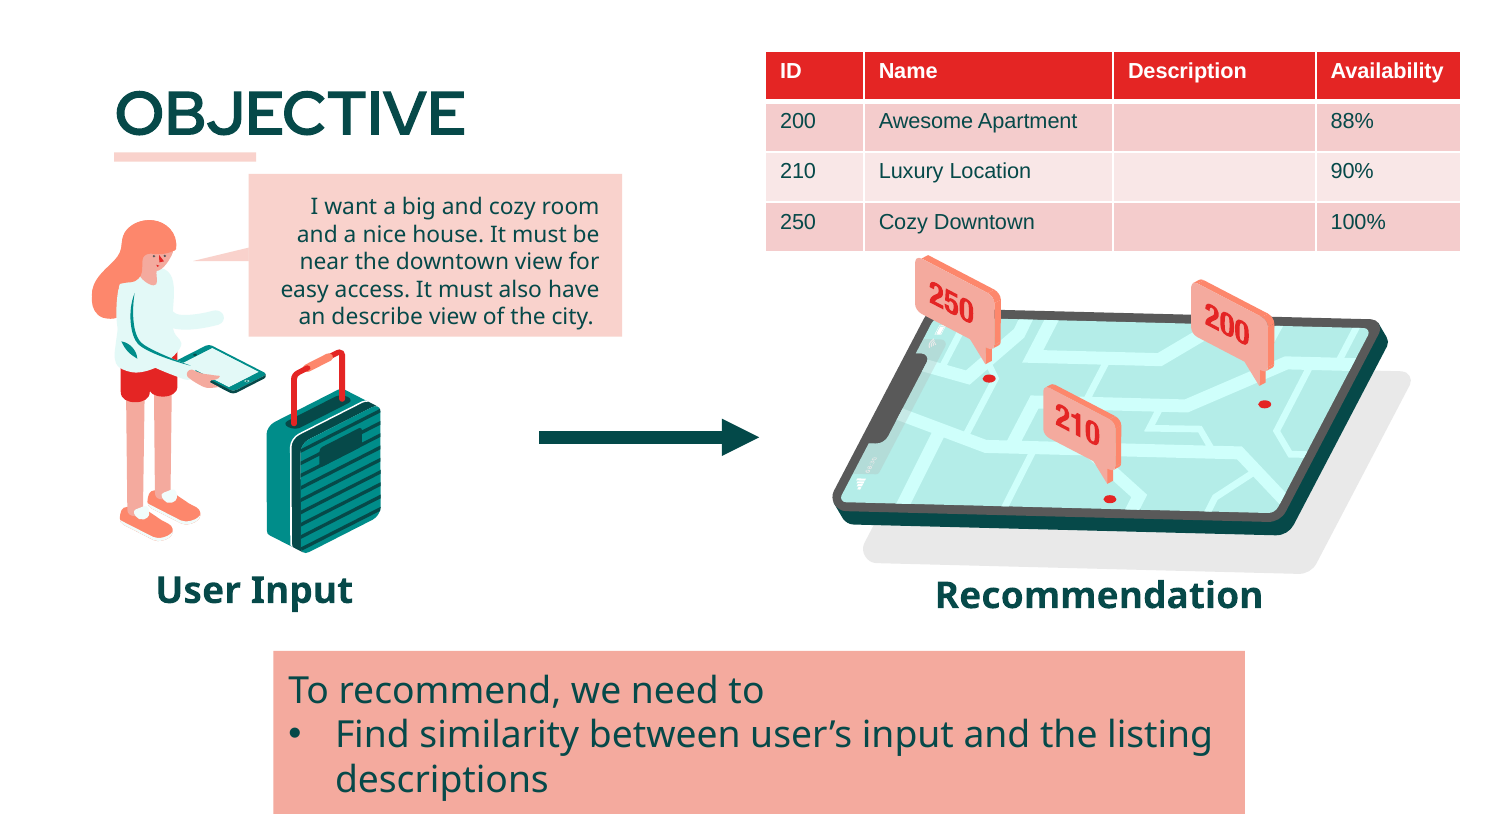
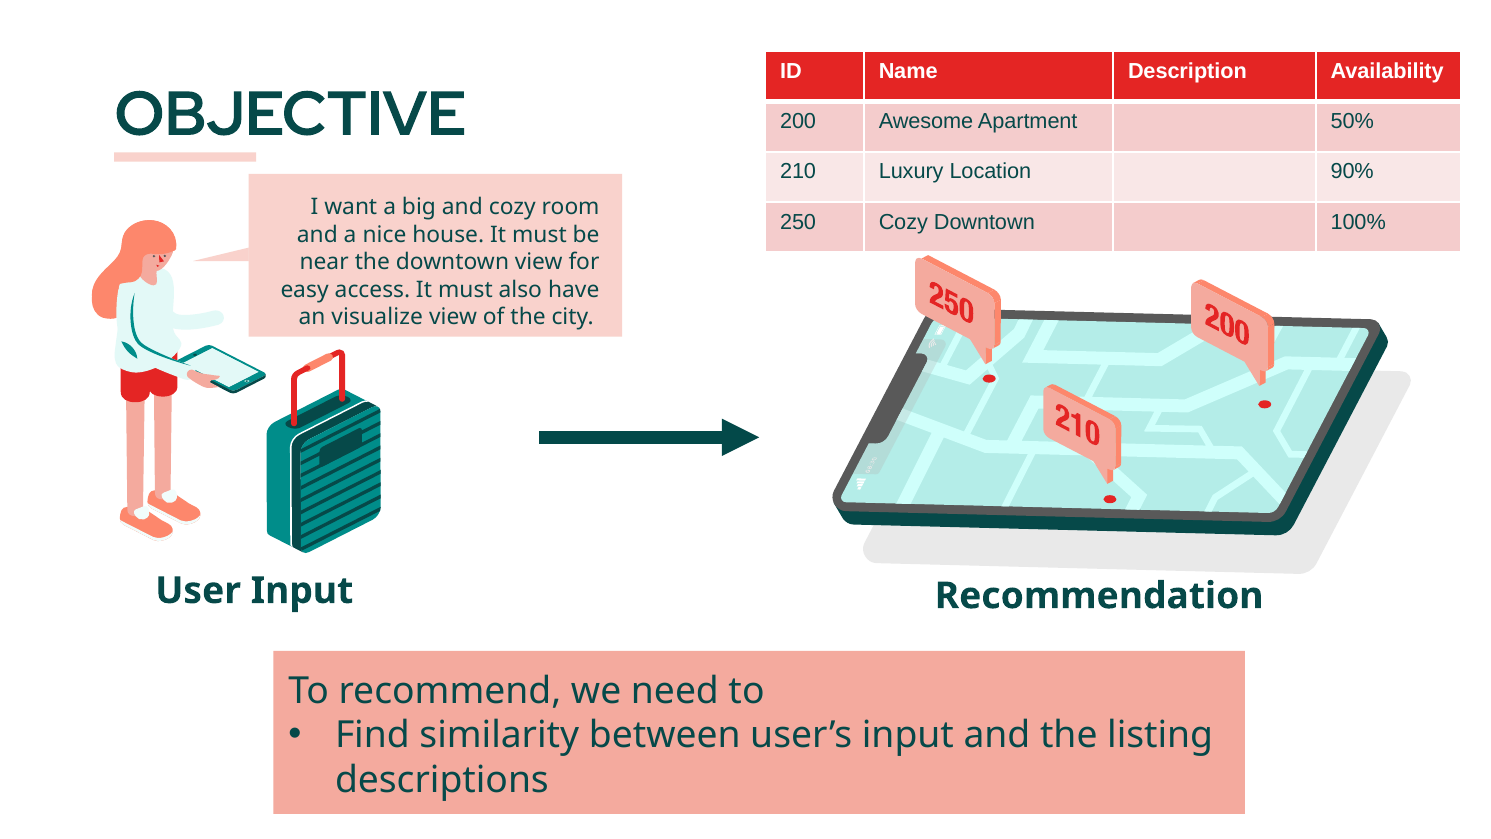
88%: 88% -> 50%
describe: describe -> visualize
